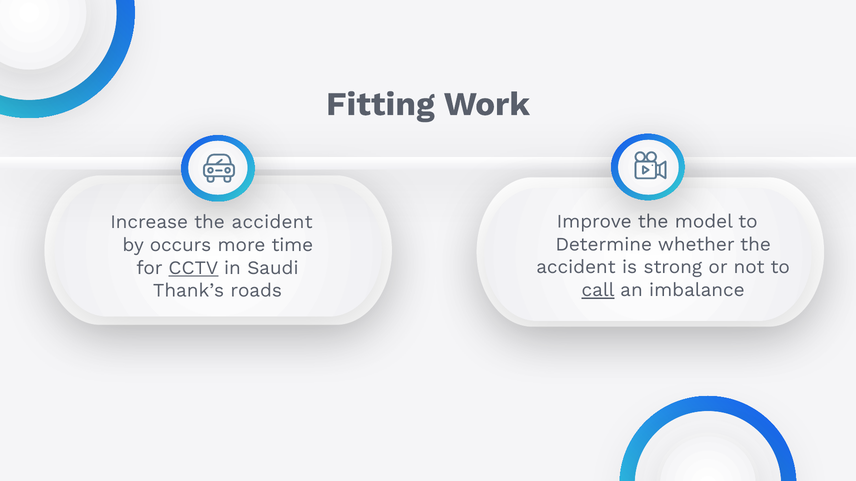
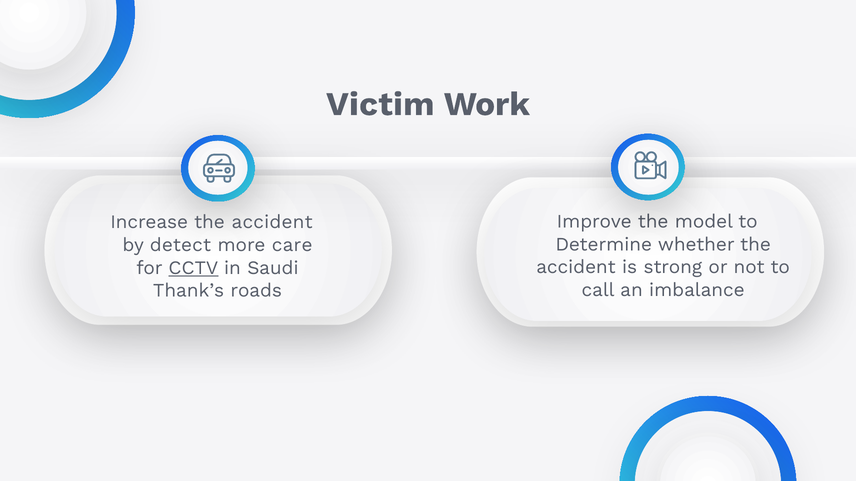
Fitting: Fitting -> Victim
occurs: occurs -> detect
time: time -> care
call underline: present -> none
